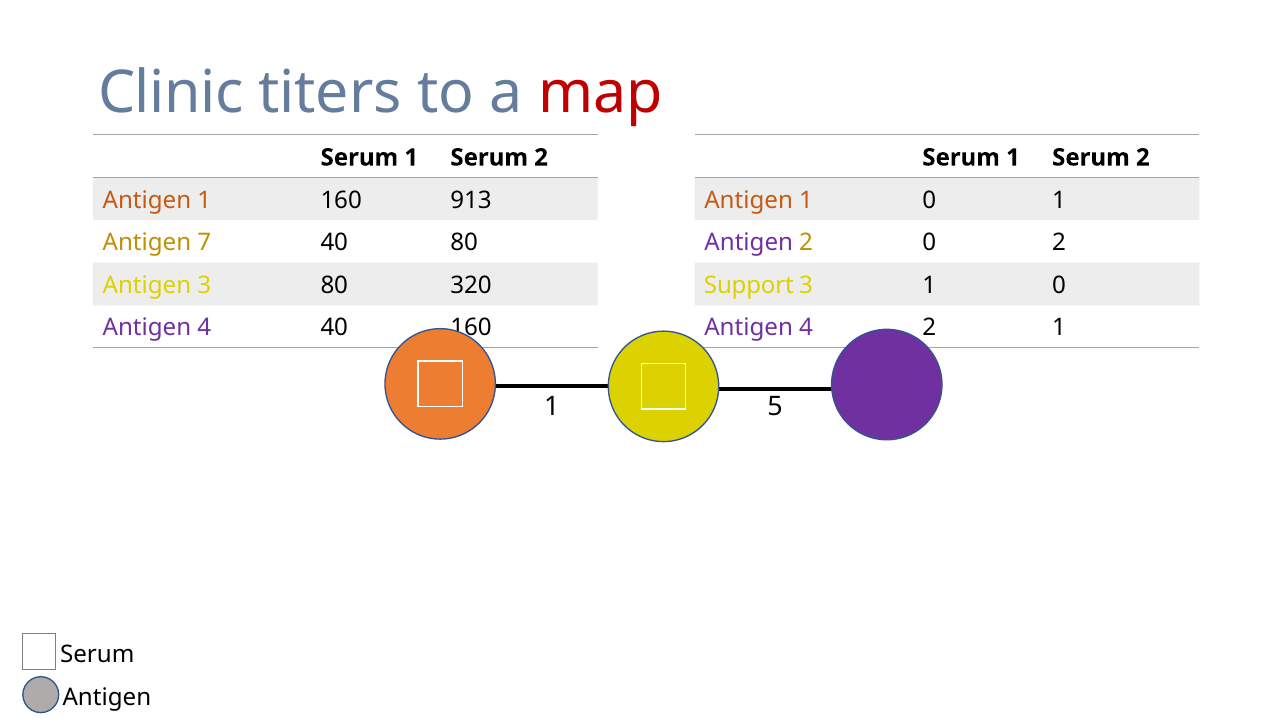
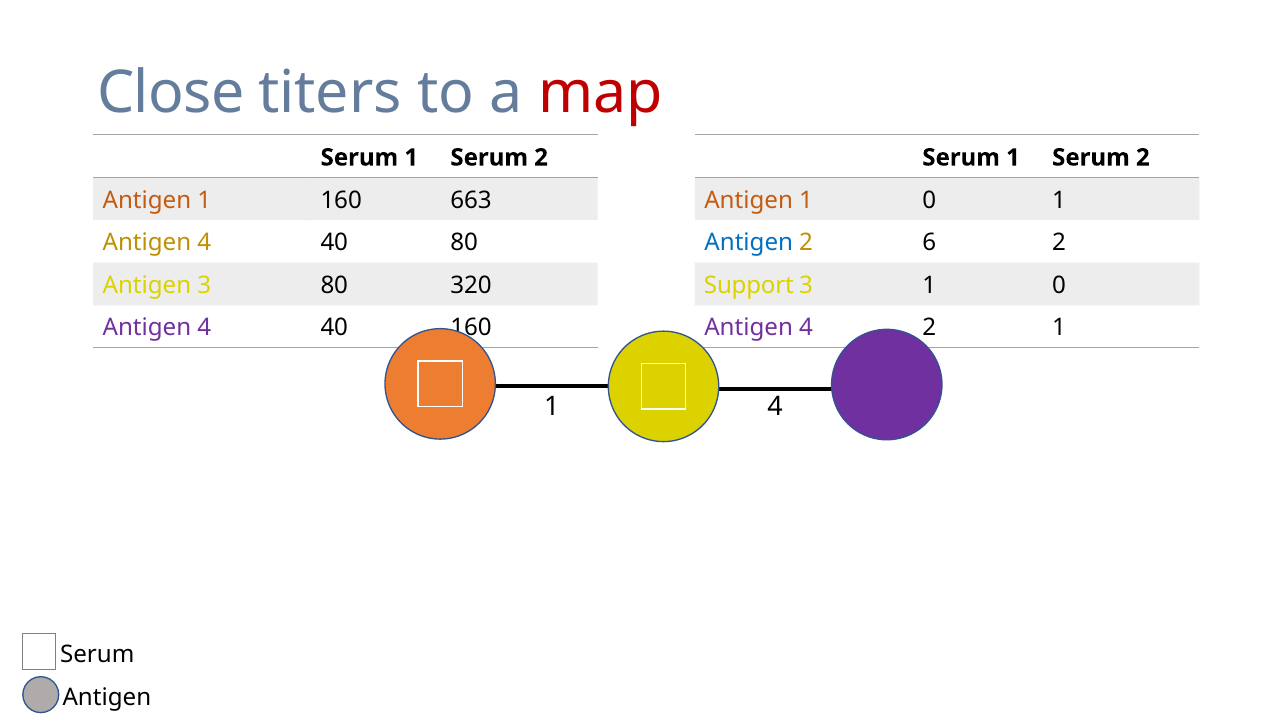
Clinic: Clinic -> Close
913: 913 -> 663
7 at (204, 243): 7 -> 4
Antigen at (749, 243) colour: purple -> blue
2 0: 0 -> 6
1 5: 5 -> 4
